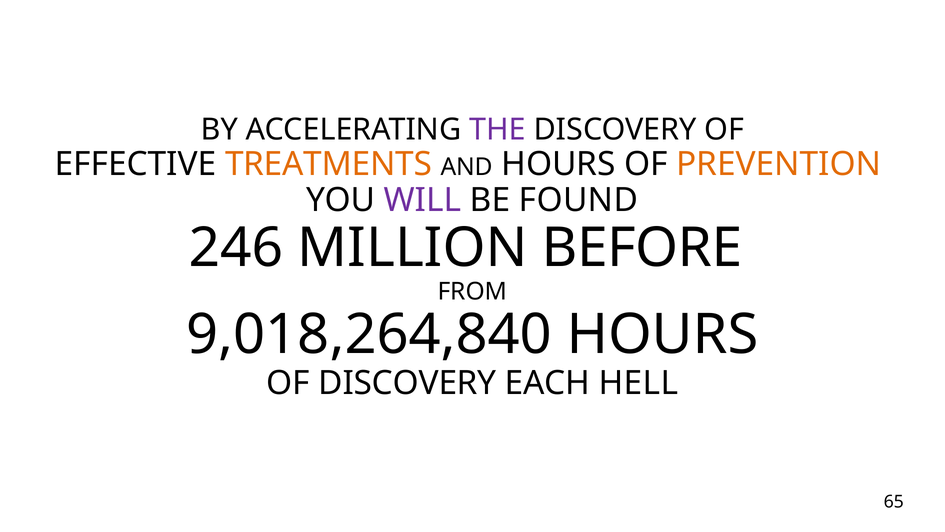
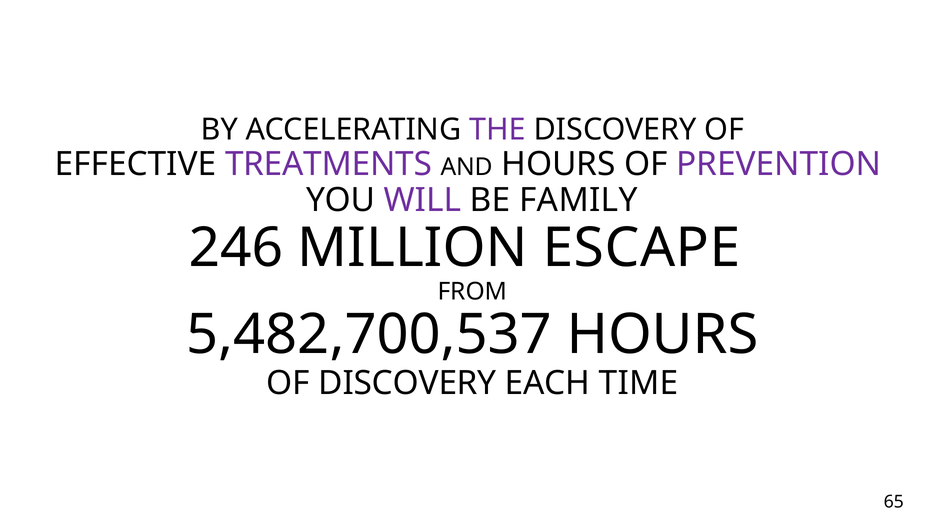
TREATMENTS colour: orange -> purple
PREVENTION colour: orange -> purple
FOUND: FOUND -> FAMILY
BEFORE: BEFORE -> ESCAPE
9,018,264,840: 9,018,264,840 -> 5,482,700,537
HELL: HELL -> TIME
